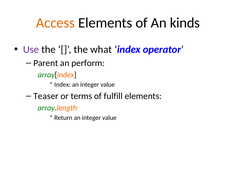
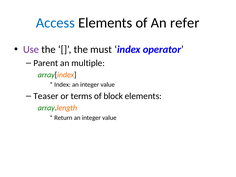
Access colour: orange -> blue
kinds: kinds -> refer
what: what -> must
perform: perform -> multiple
fulfill: fulfill -> block
